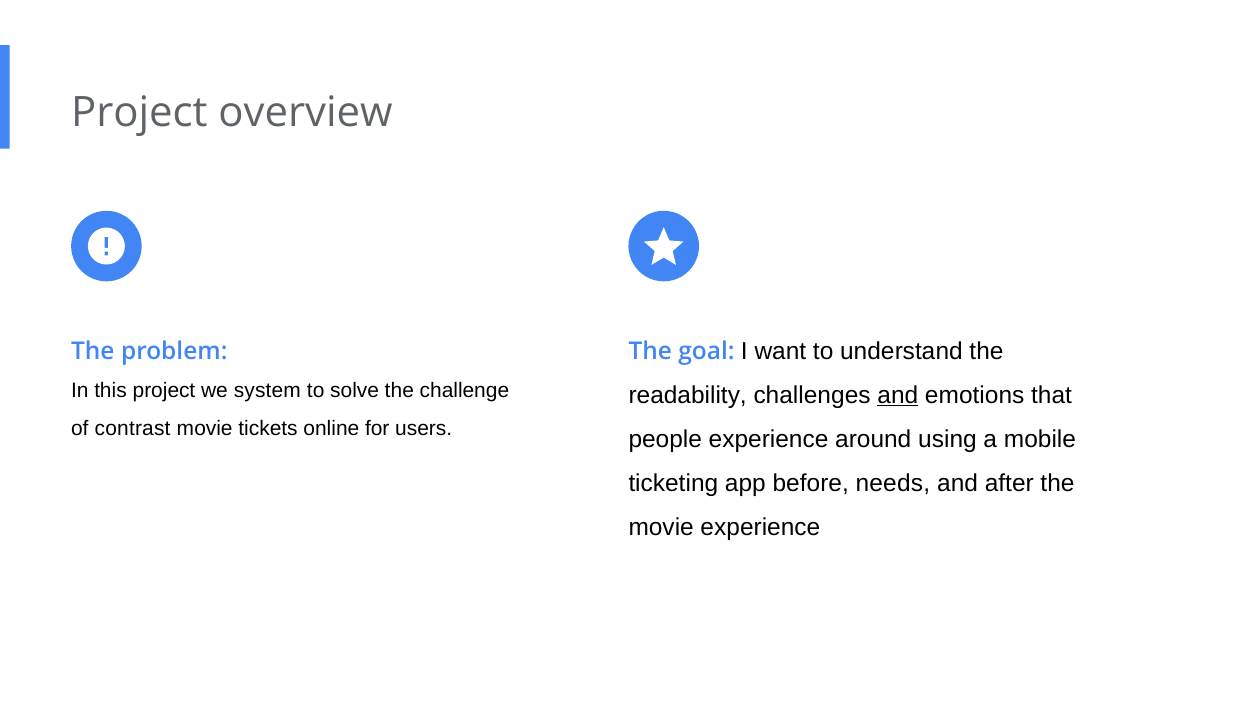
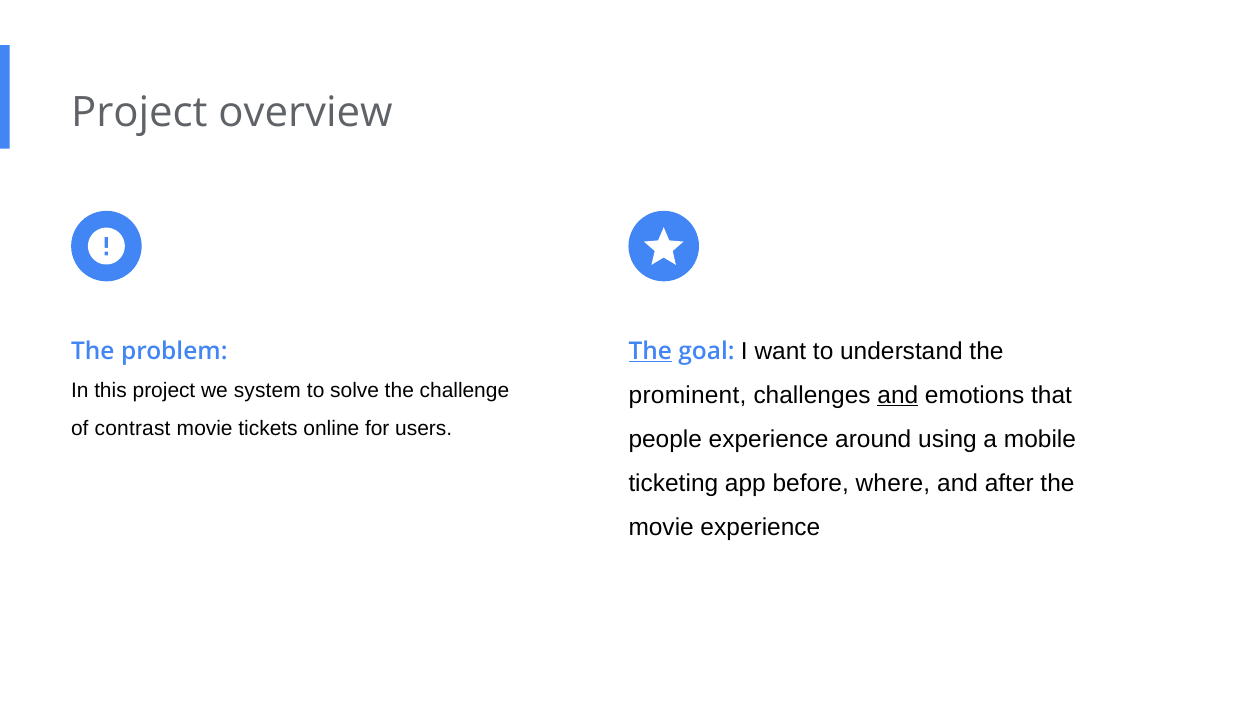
The at (650, 351) underline: none -> present
readability: readability -> prominent
needs: needs -> where
